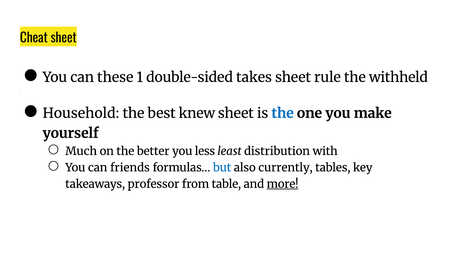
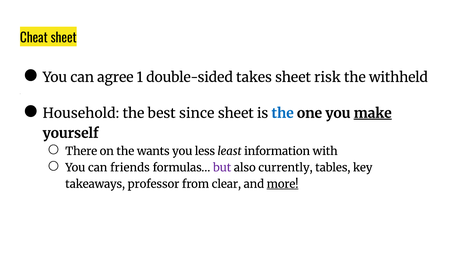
these: these -> agree
rule: rule -> risk
knew: knew -> since
make underline: none -> present
Much: Much -> There
better: better -> wants
distribution: distribution -> information
but colour: blue -> purple
table: table -> clear
